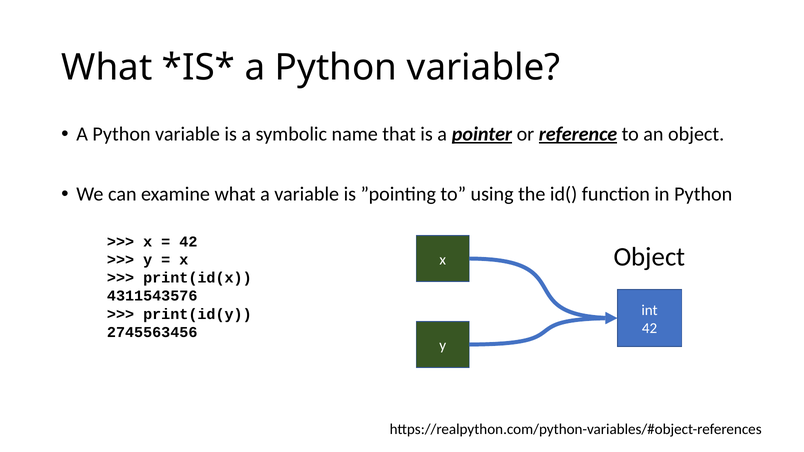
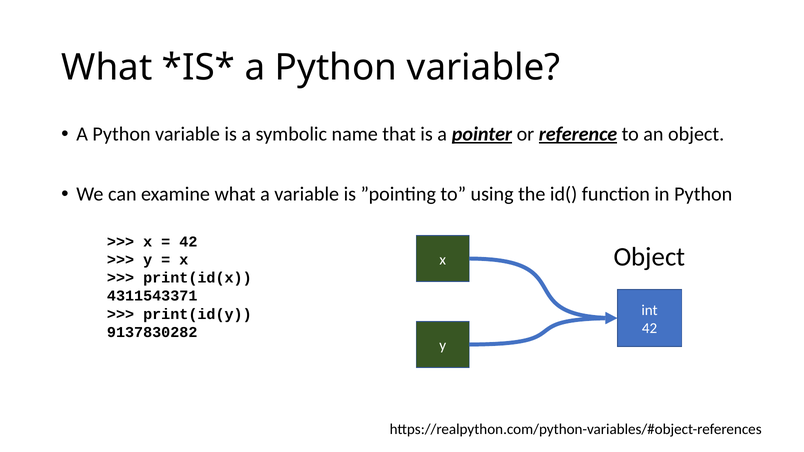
4311543576: 4311543576 -> 4311543371
2745563456: 2745563456 -> 9137830282
